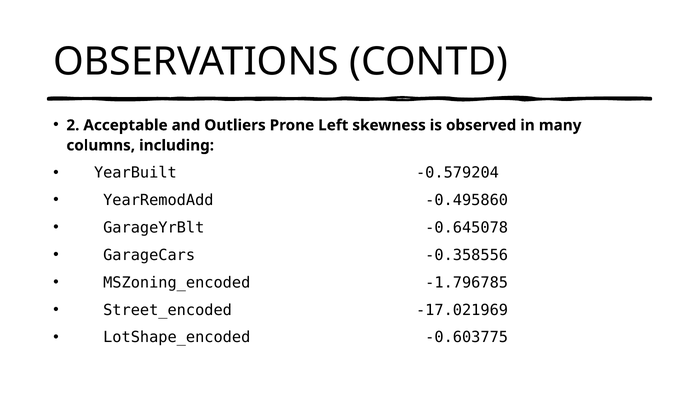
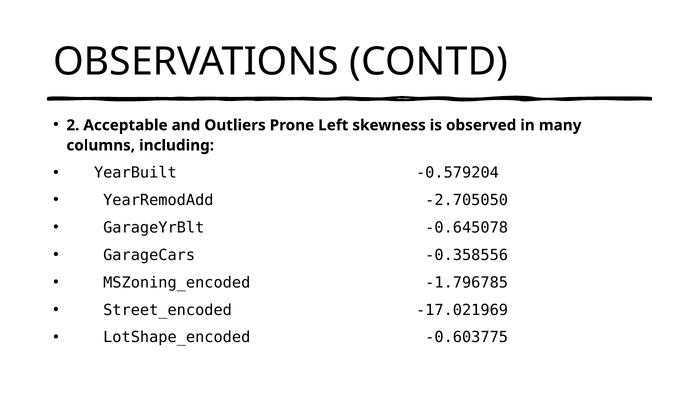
-0.495860: -0.495860 -> -2.705050
